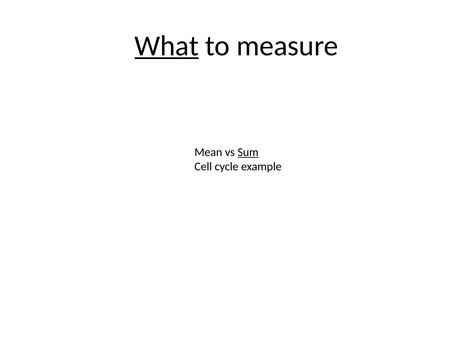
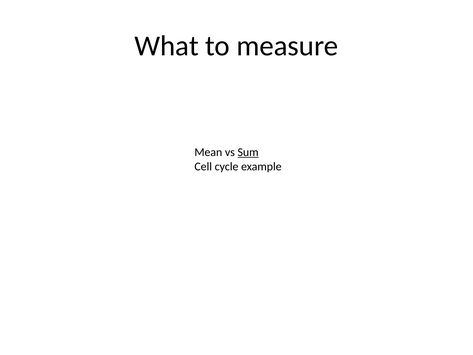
What underline: present -> none
